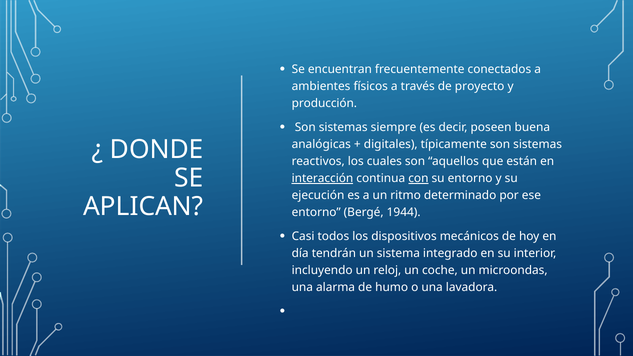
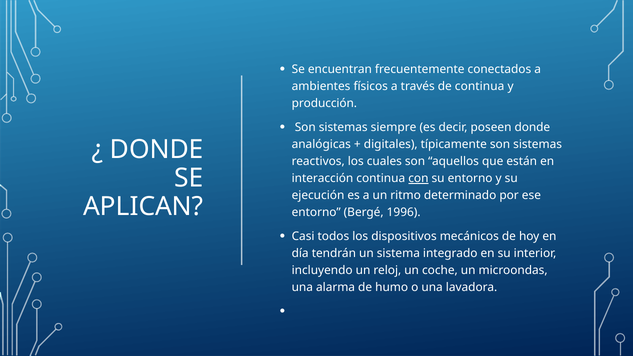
de proyecto: proyecto -> continua
poseen buena: buena -> donde
interacción underline: present -> none
1944: 1944 -> 1996
